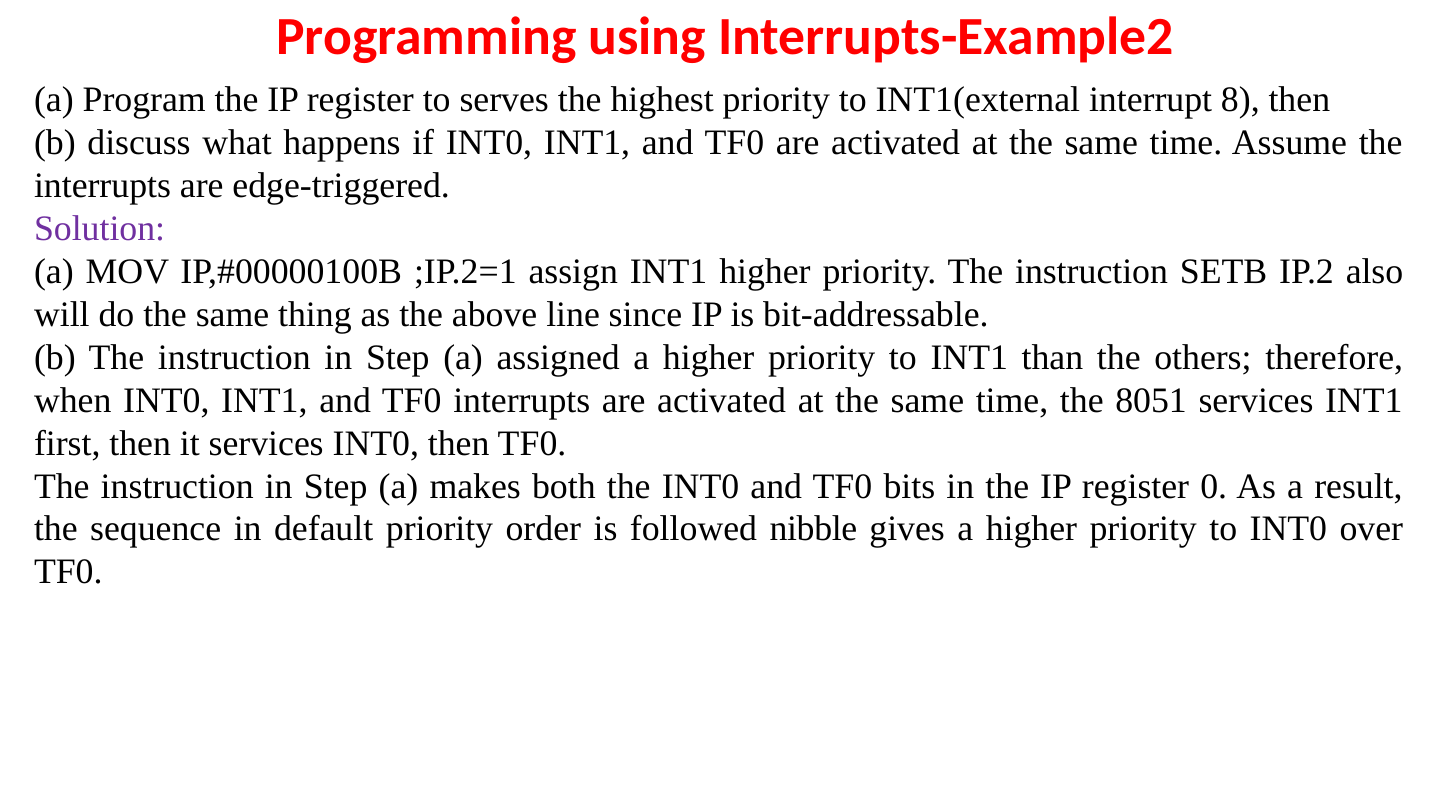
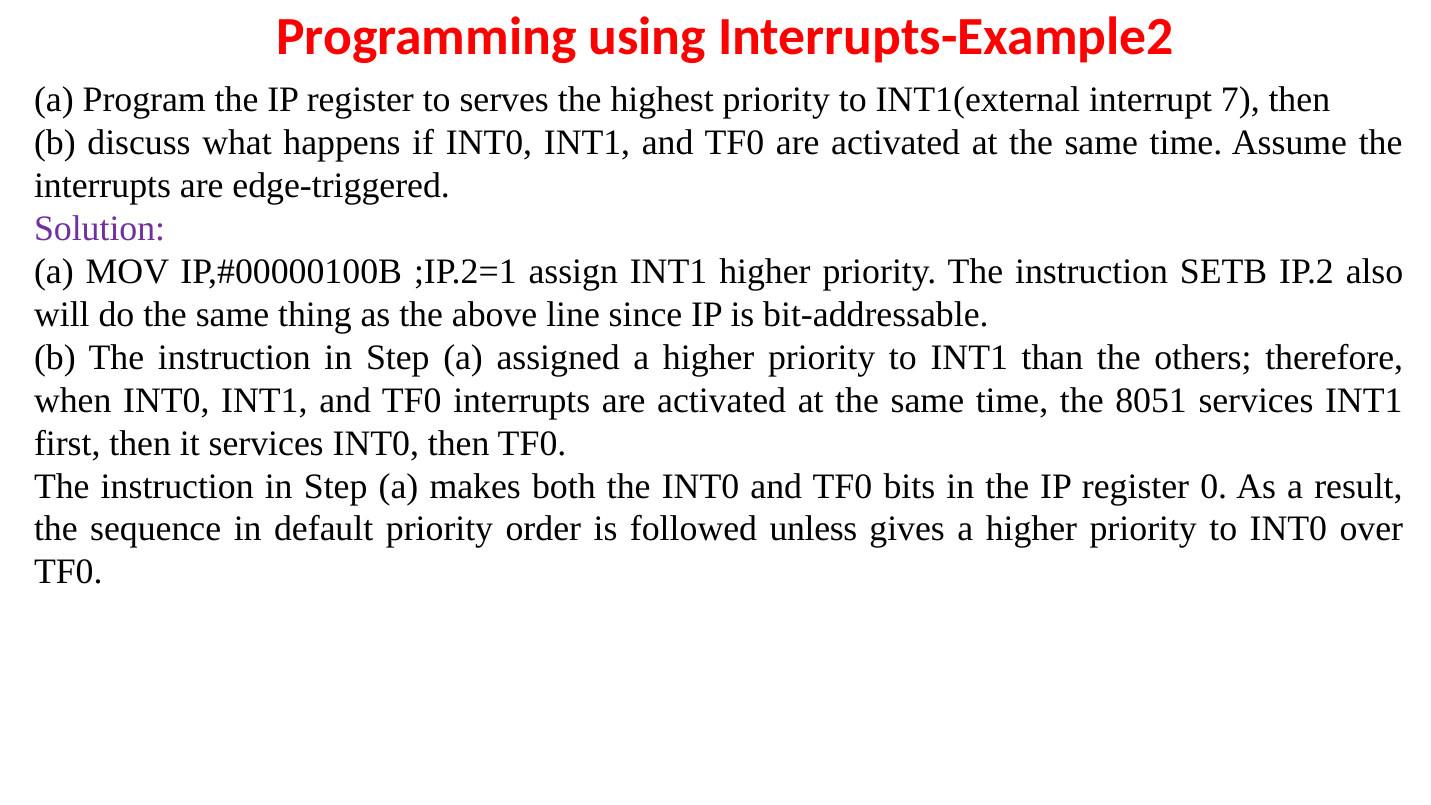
8: 8 -> 7
nibble: nibble -> unless
